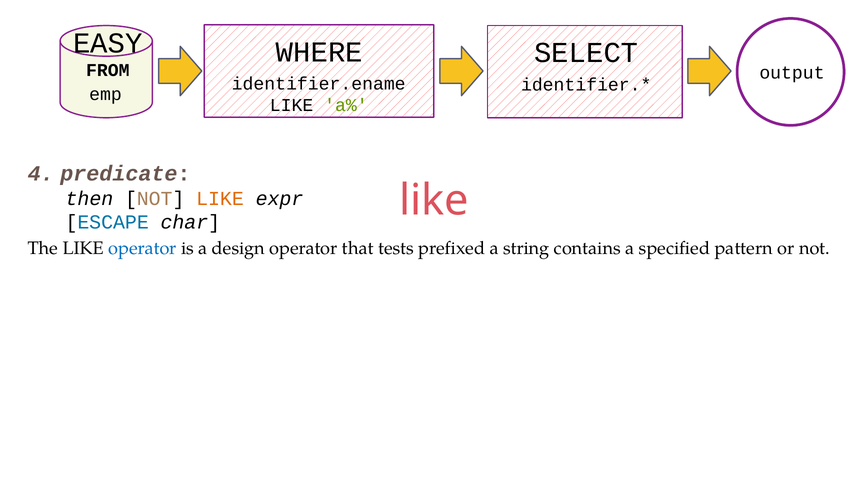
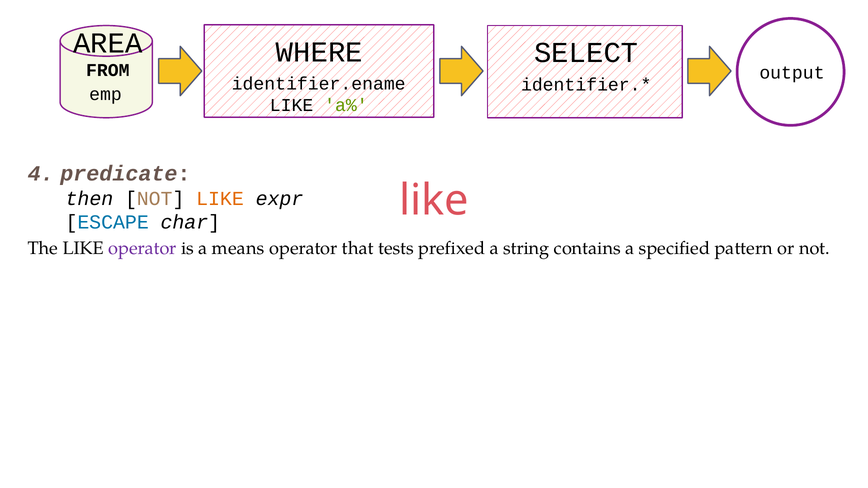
EASY: EASY -> AREA
operator at (142, 249) colour: blue -> purple
design: design -> means
